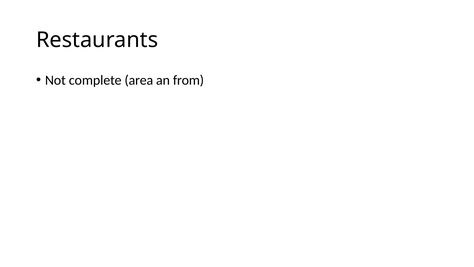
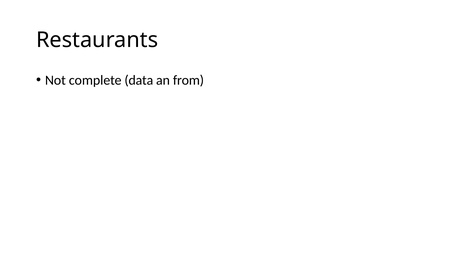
area: area -> data
